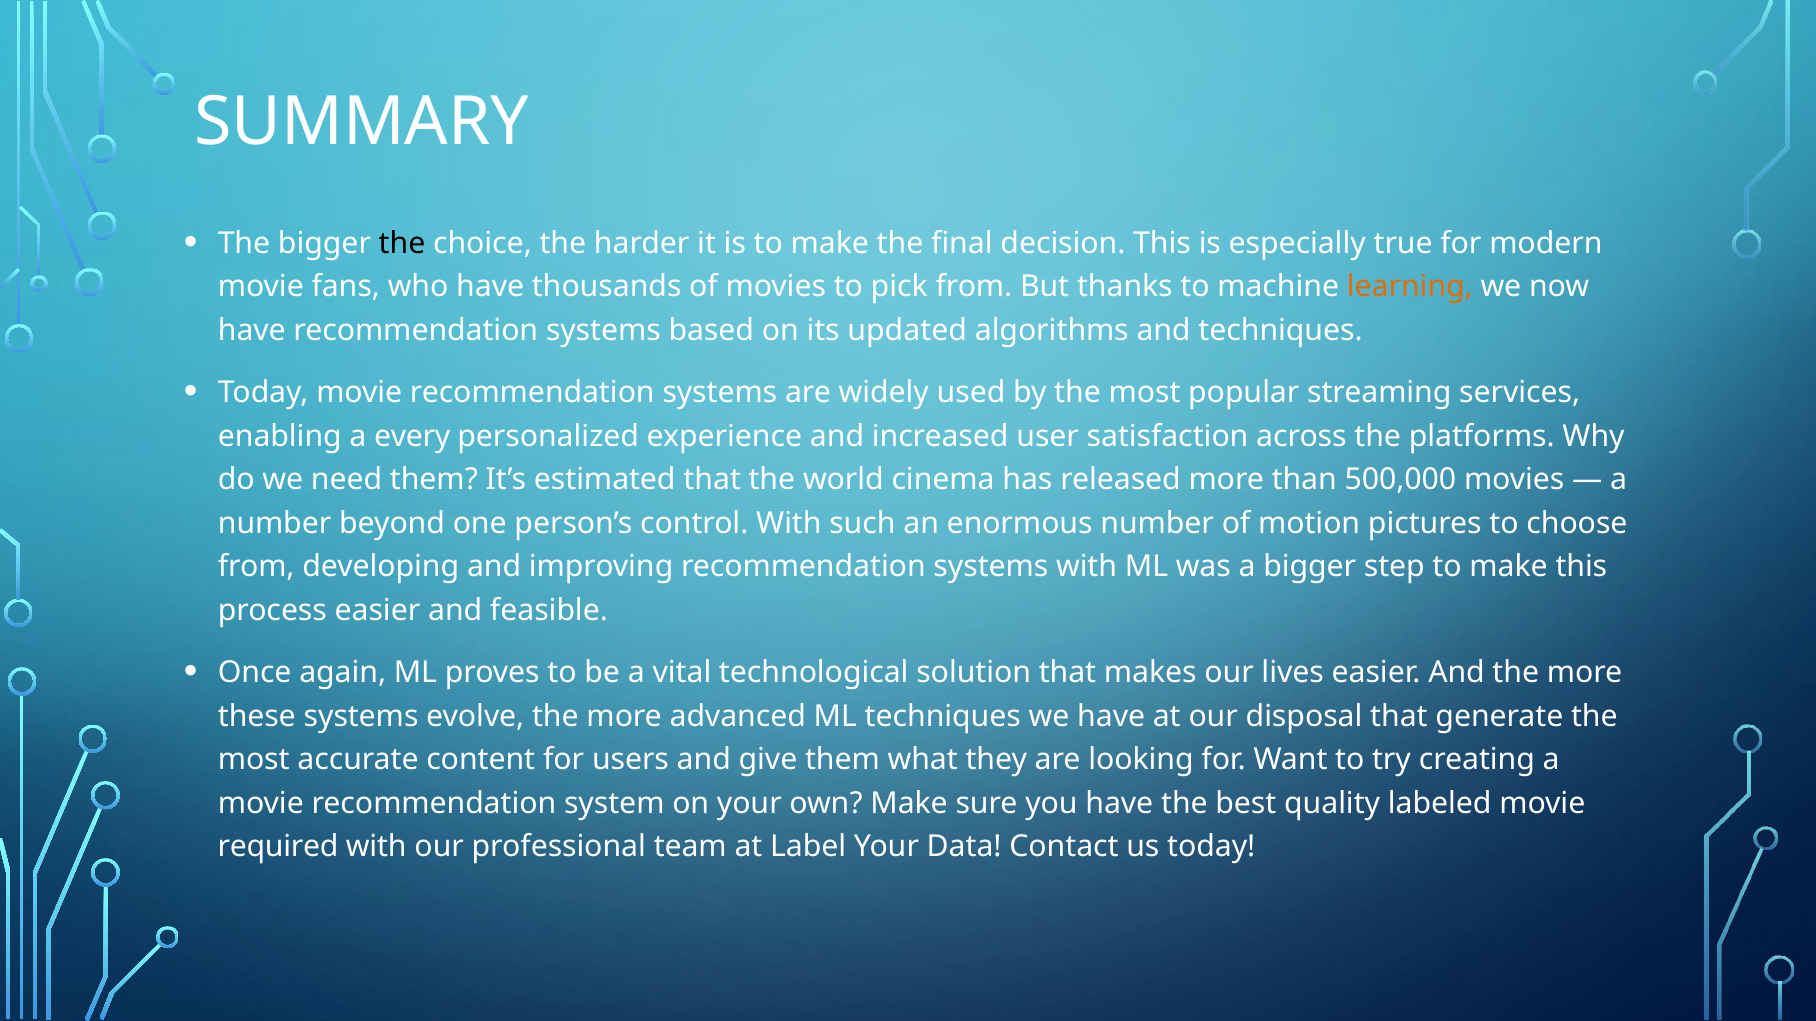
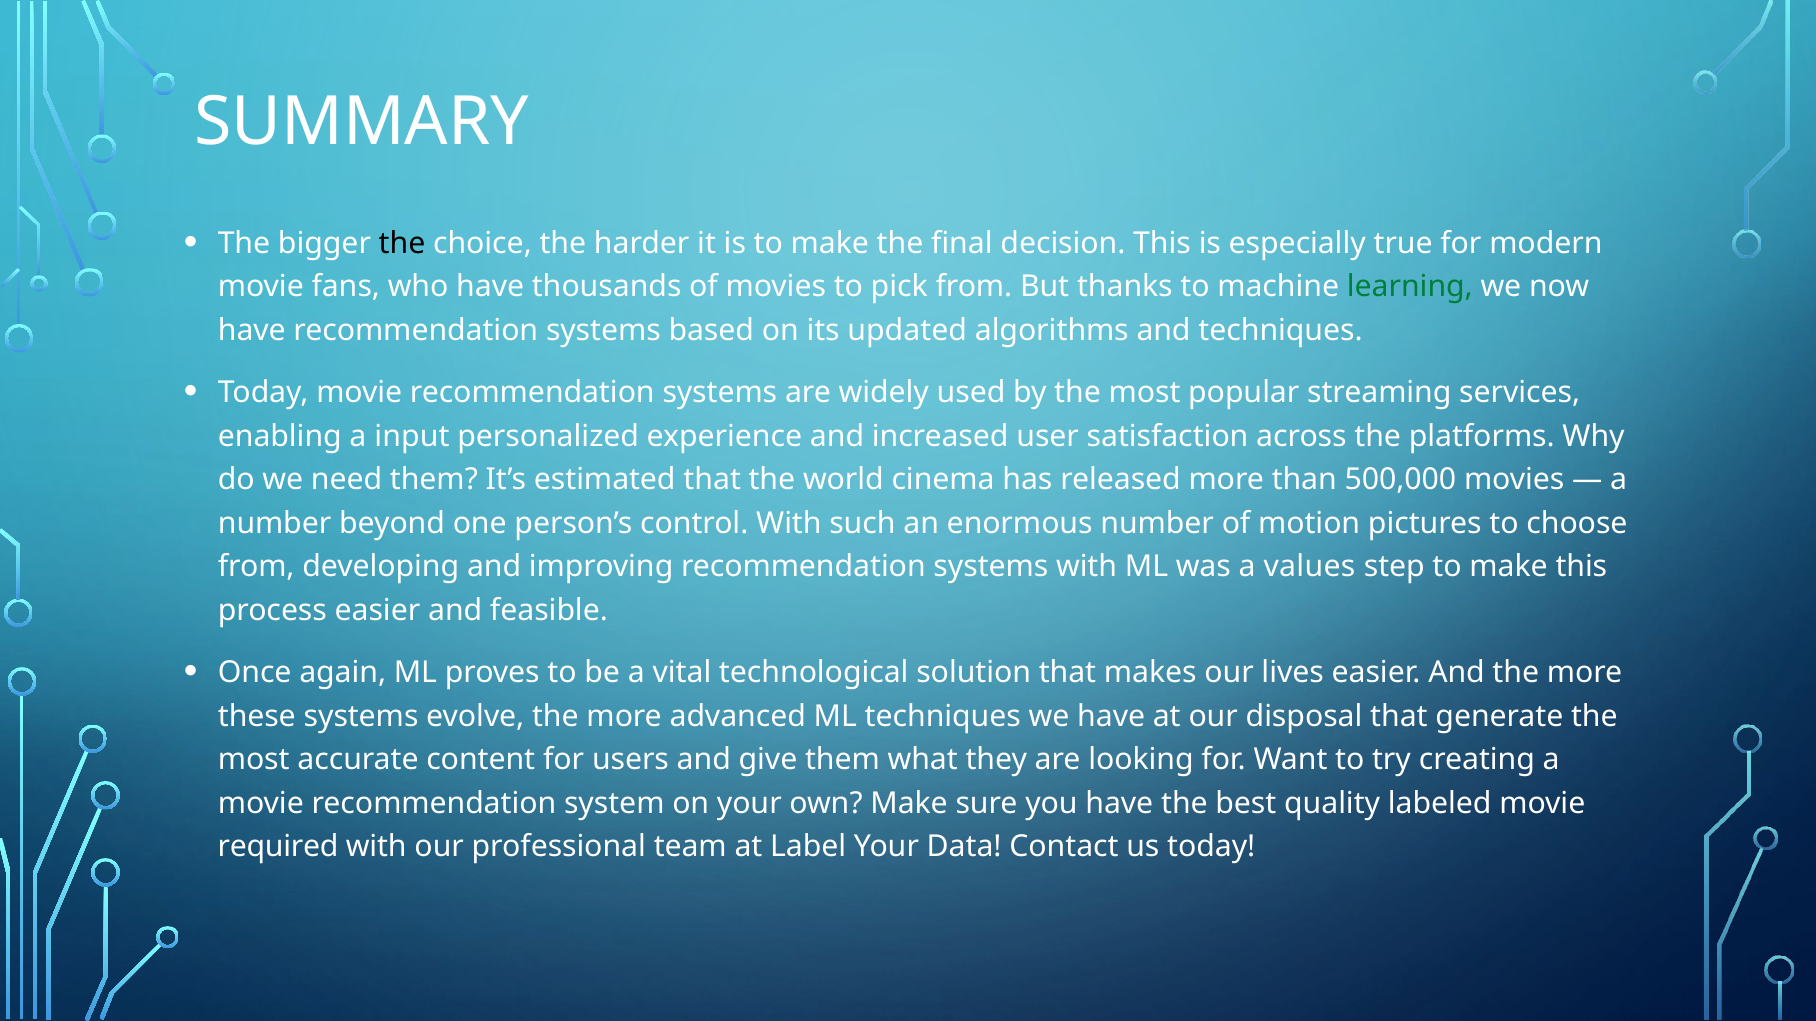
learning colour: orange -> green
every: every -> input
a bigger: bigger -> values
